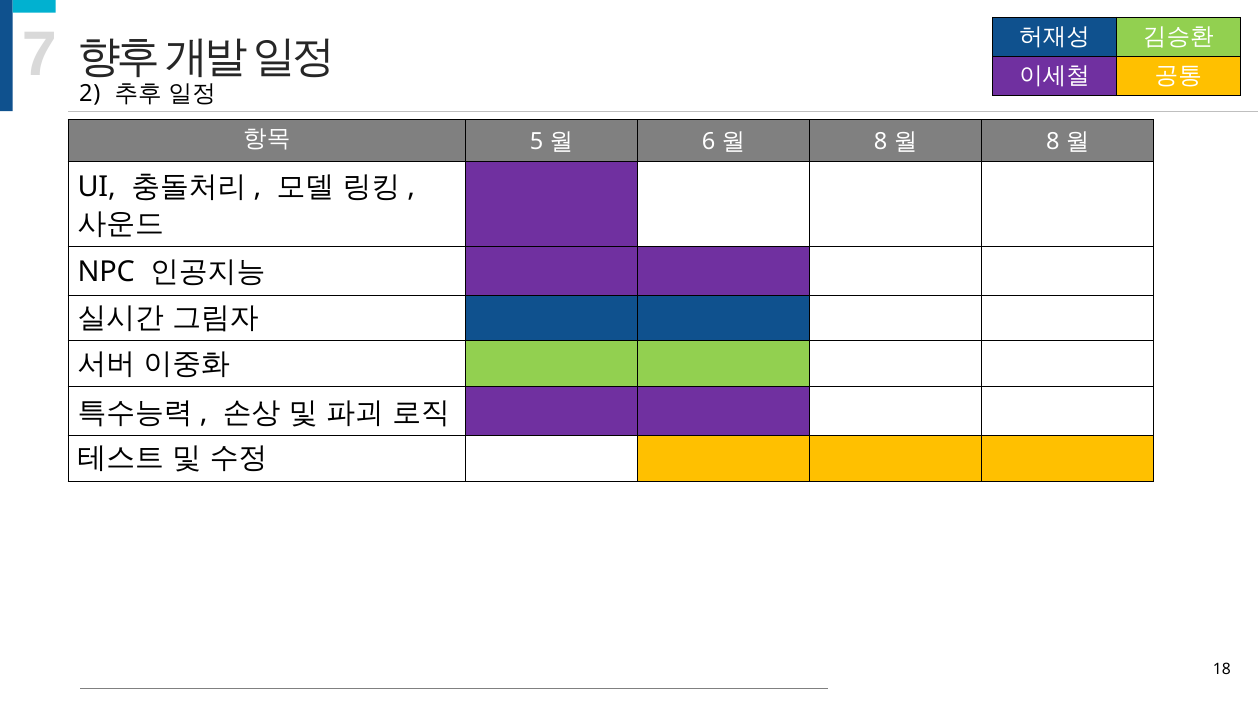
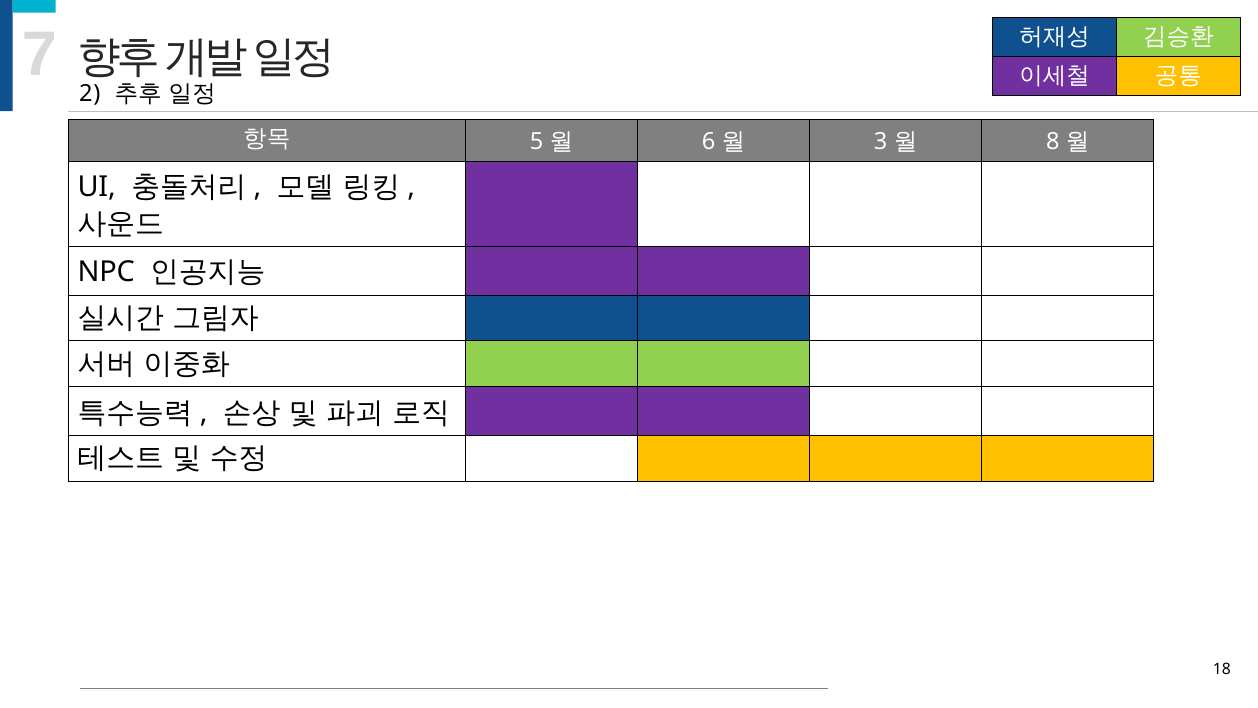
8 at (881, 142): 8 -> 3
